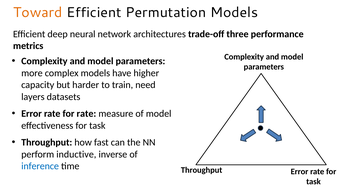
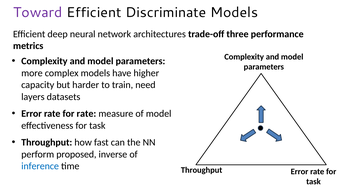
Toward colour: orange -> purple
Permutation: Permutation -> Discriminate
inductive: inductive -> proposed
